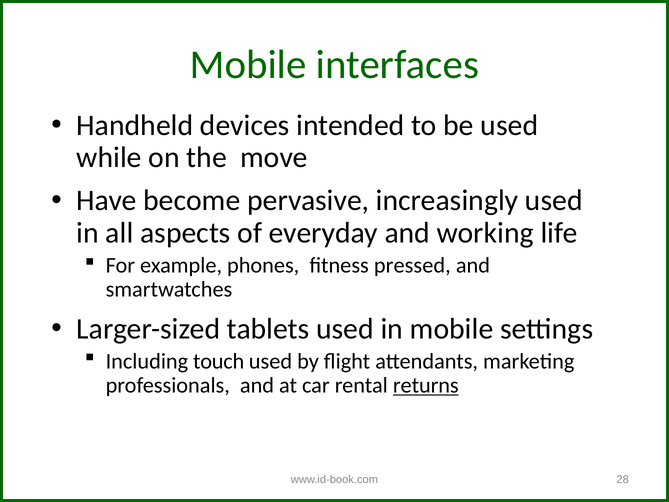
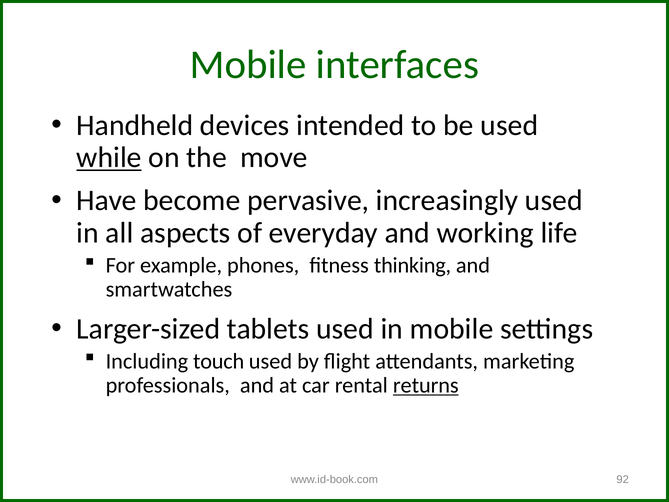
while underline: none -> present
pressed: pressed -> thinking
28: 28 -> 92
